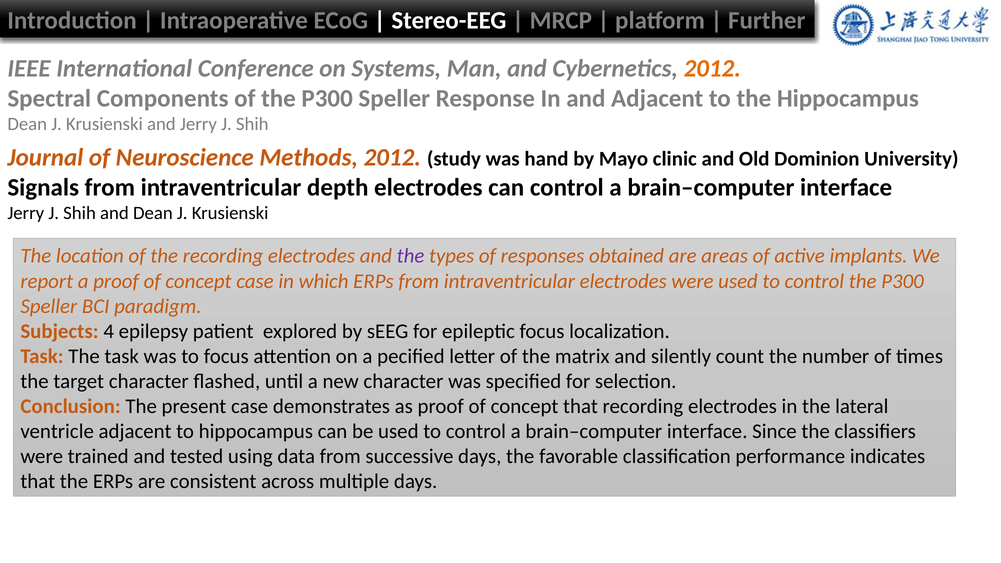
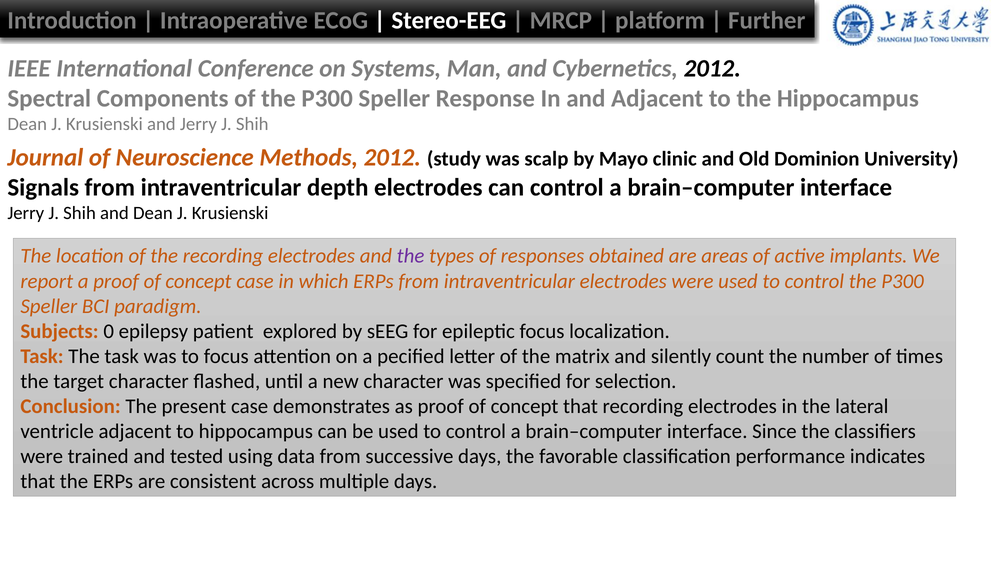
2012 at (712, 68) colour: orange -> black
hand: hand -> scalp
4: 4 -> 0
